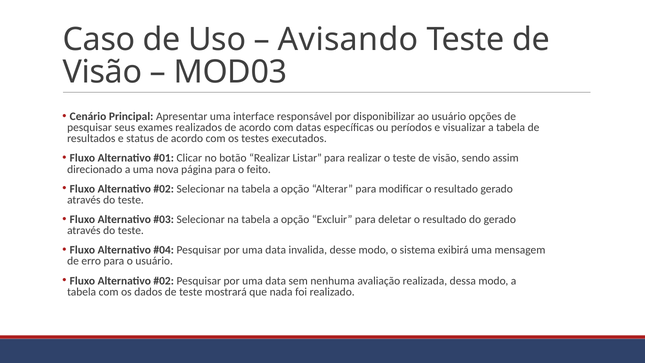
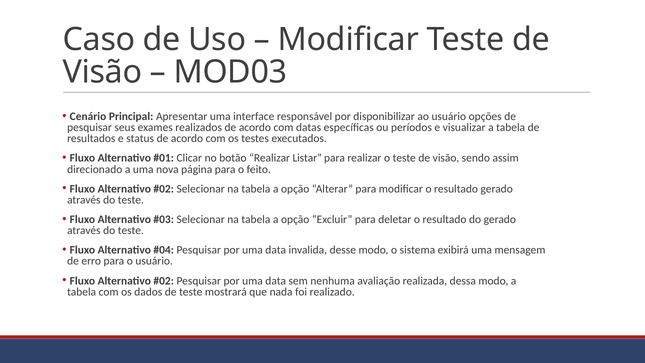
Avisando at (348, 39): Avisando -> Modificar
